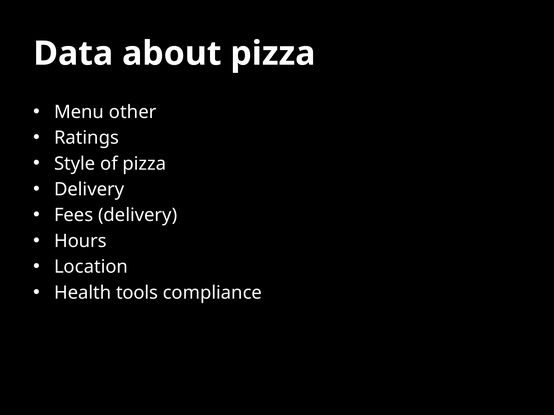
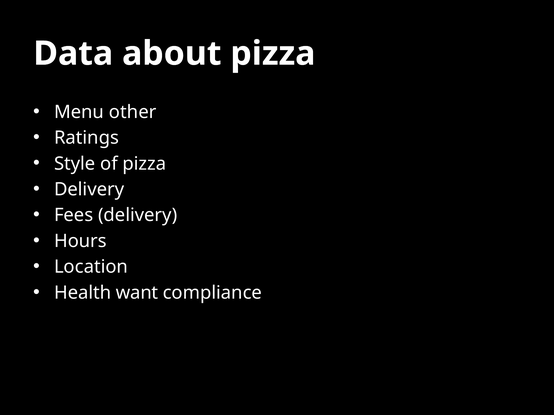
tools: tools -> want
